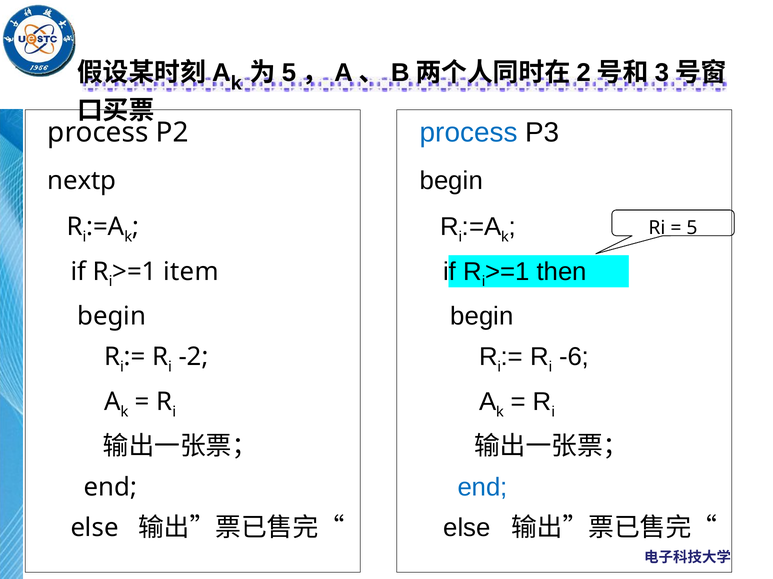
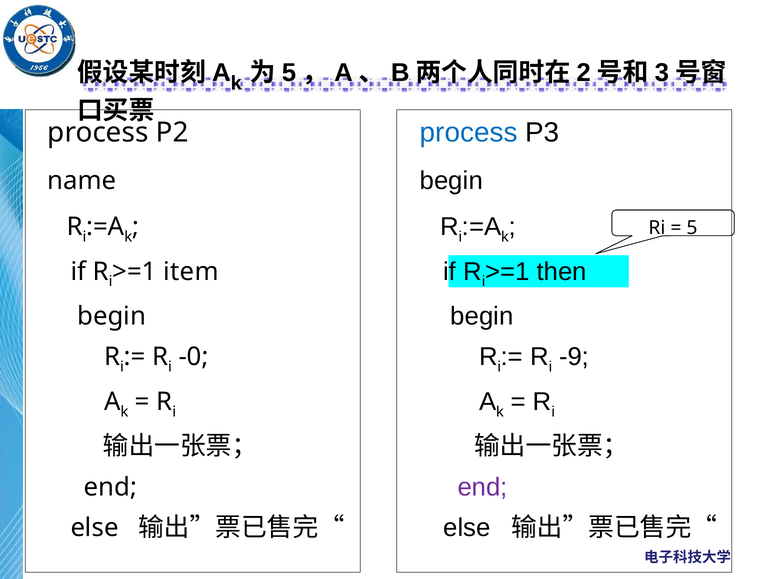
nextp: nextp -> name
-6: -6 -> -9
-2: -2 -> -0
end at (483, 488) colour: blue -> purple
